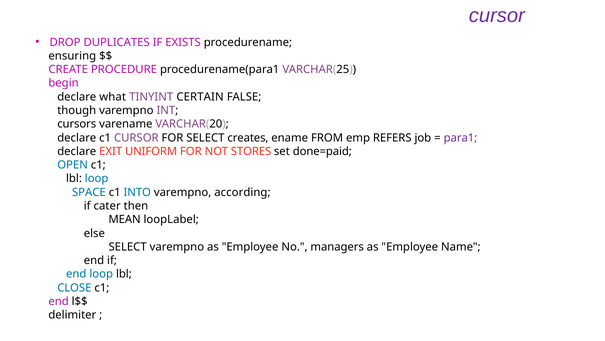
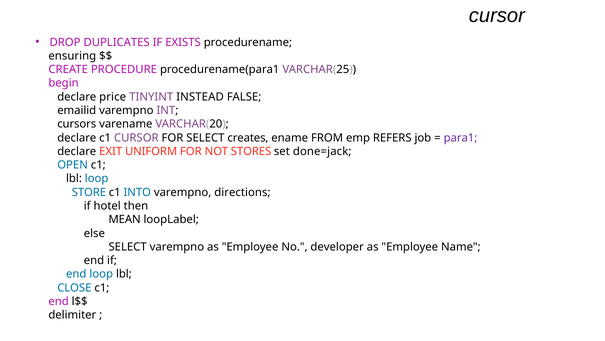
cursor at (497, 16) colour: purple -> black
what: what -> price
CERTAIN: CERTAIN -> INSTEAD
though: though -> emailid
done=paid: done=paid -> done=jack
SPACE: SPACE -> STORE
according: according -> directions
cater: cater -> hotel
managers: managers -> developer
